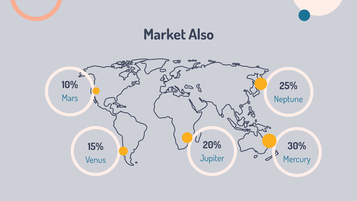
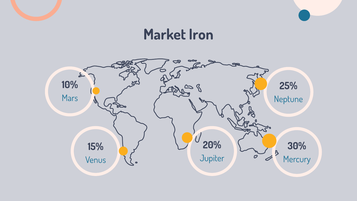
Also: Also -> Iron
